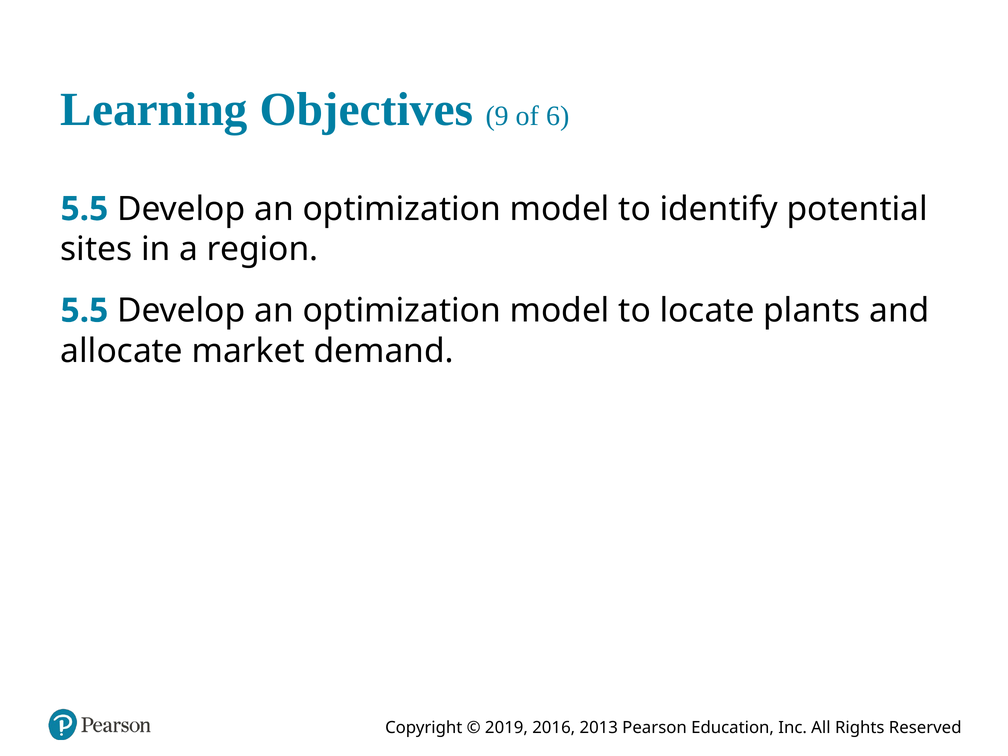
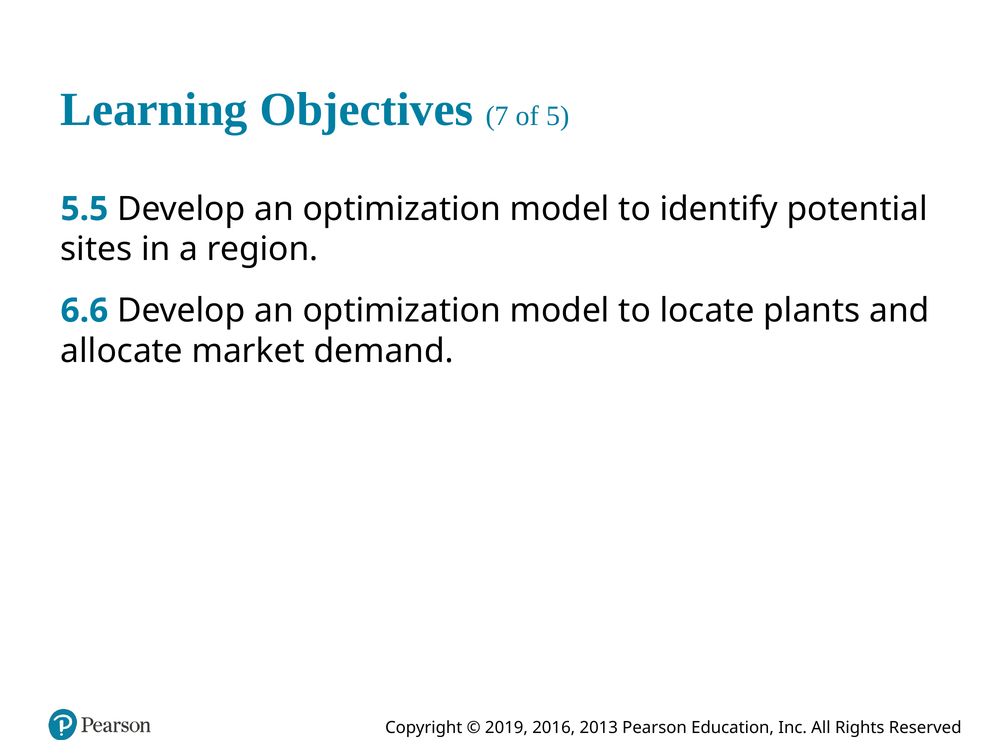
9: 9 -> 7
6: 6 -> 5
5.5 at (84, 311): 5.5 -> 6.6
